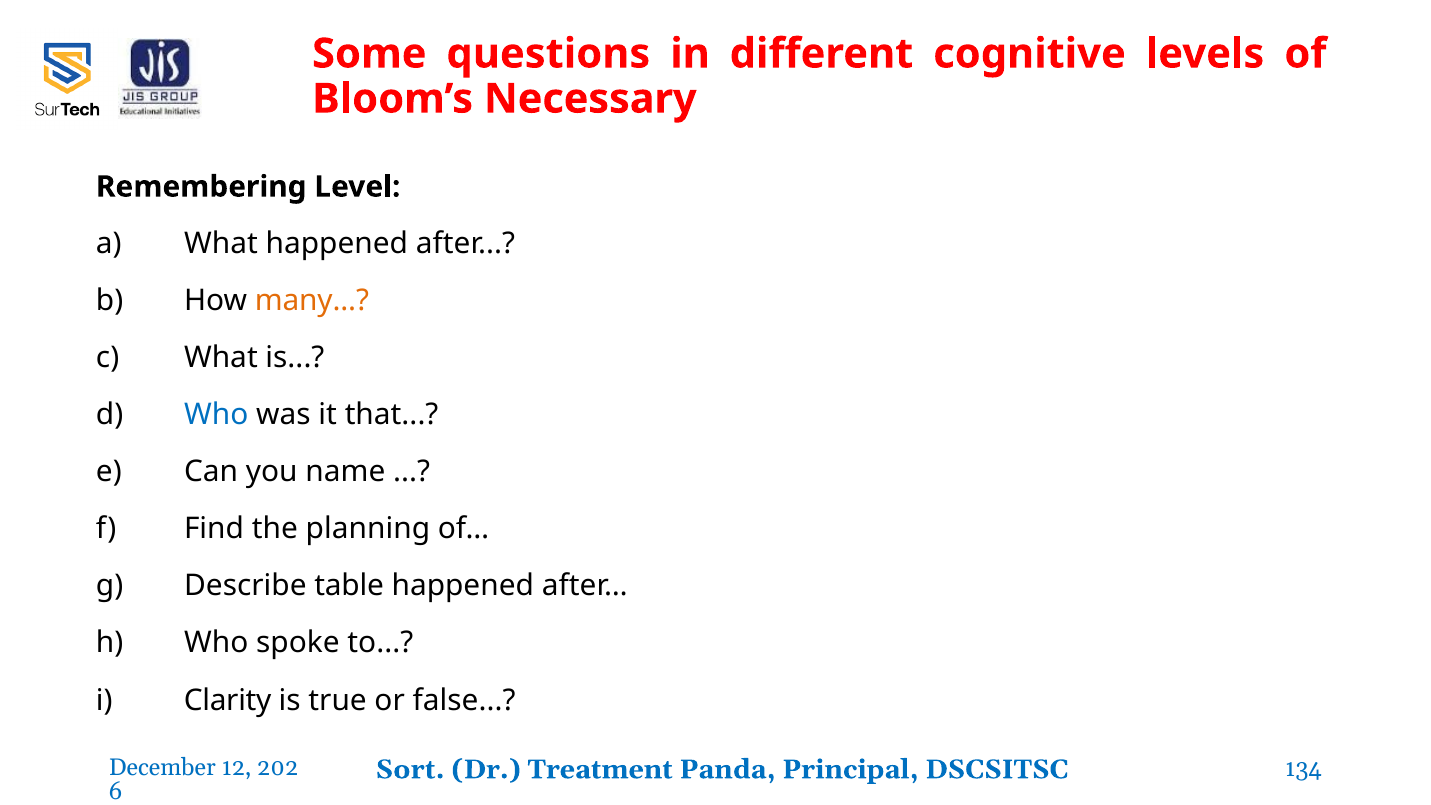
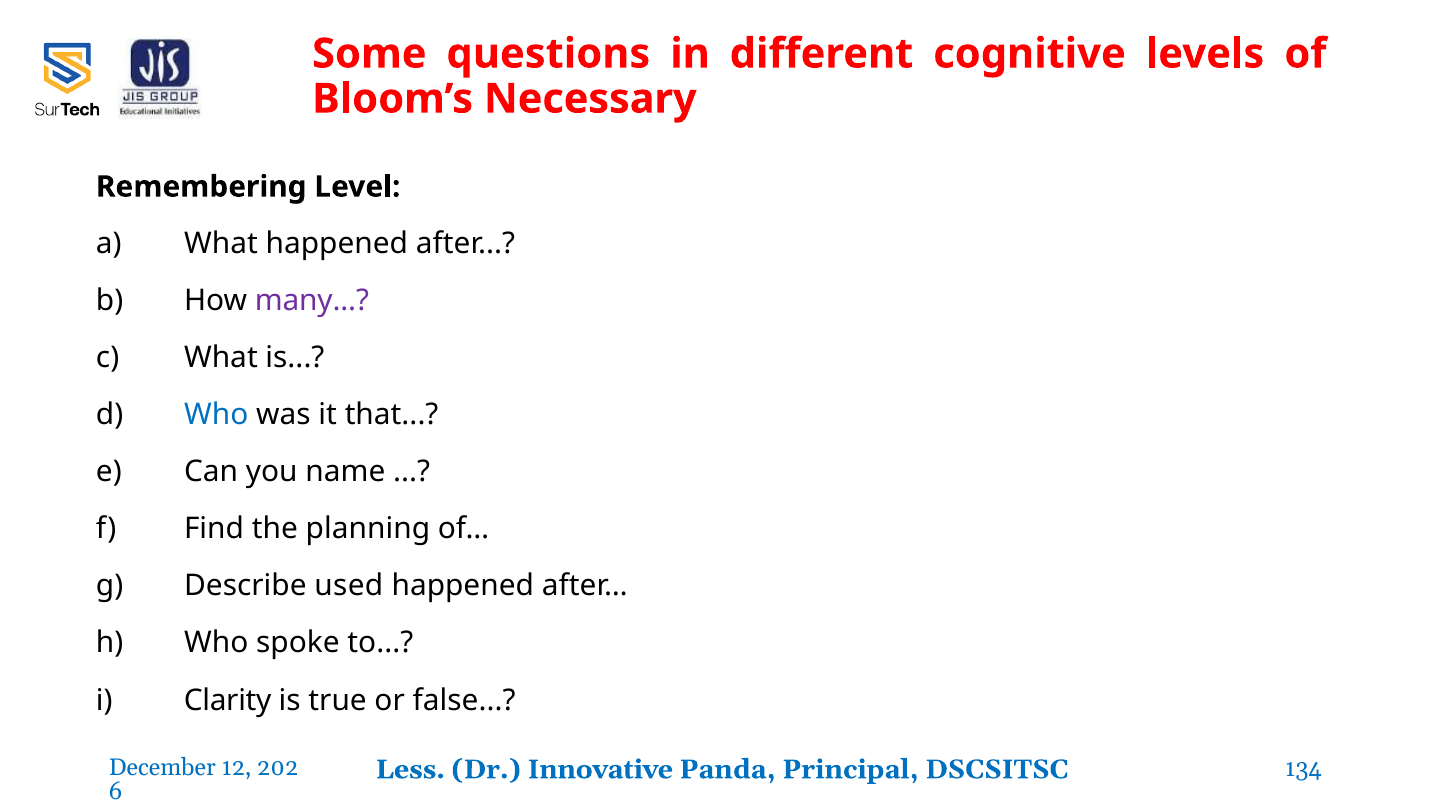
many colour: orange -> purple
table: table -> used
Sort: Sort -> Less
Treatment: Treatment -> Innovative
